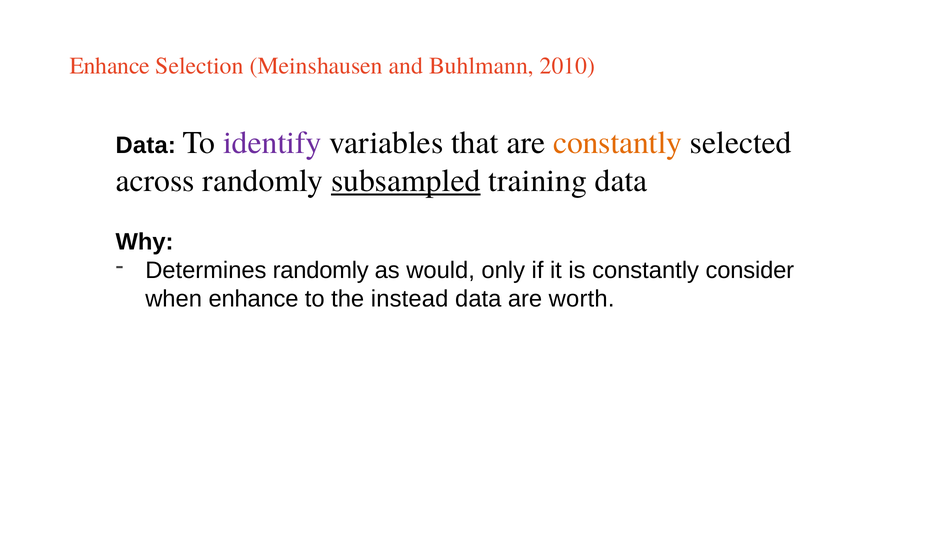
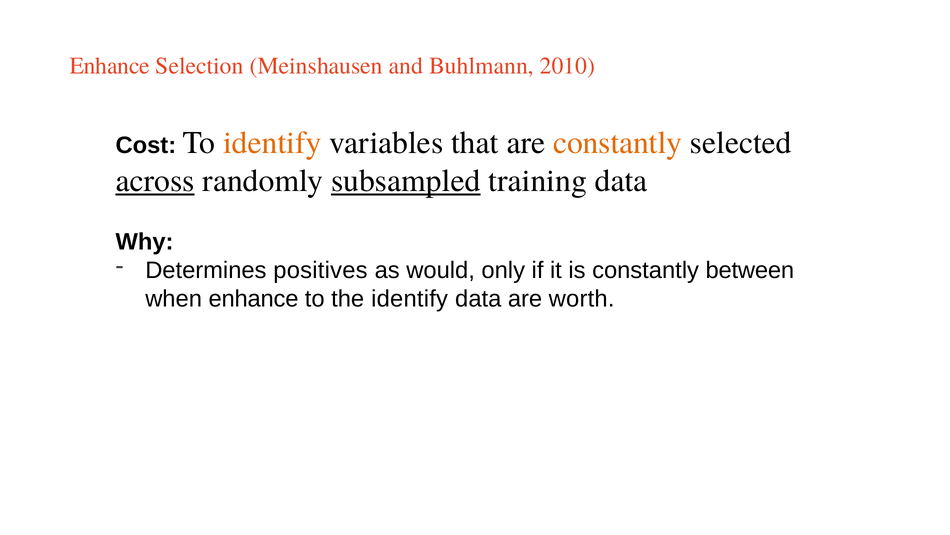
Data at (146, 145): Data -> Cost
identify at (272, 142) colour: purple -> orange
across underline: none -> present
Determines randomly: randomly -> positives
consider: consider -> between
the instead: instead -> identify
